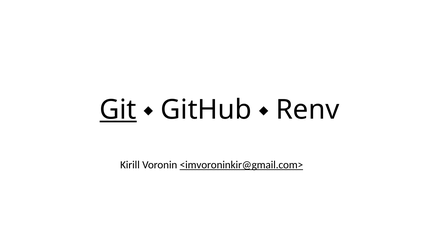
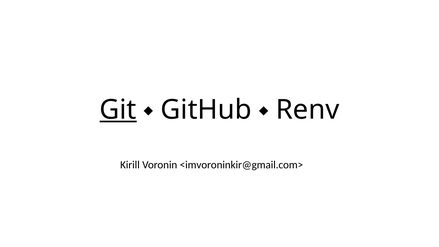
<imvoroninkir@gmail.com> underline: present -> none
